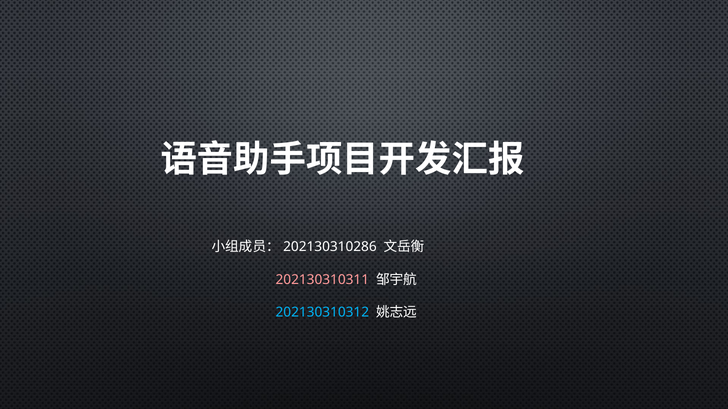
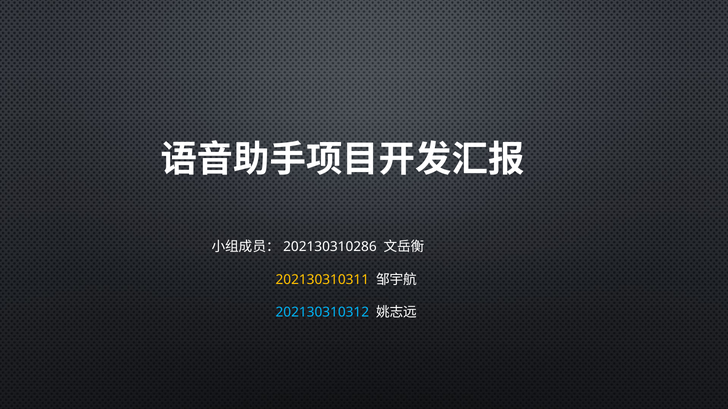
202130310311 colour: pink -> yellow
